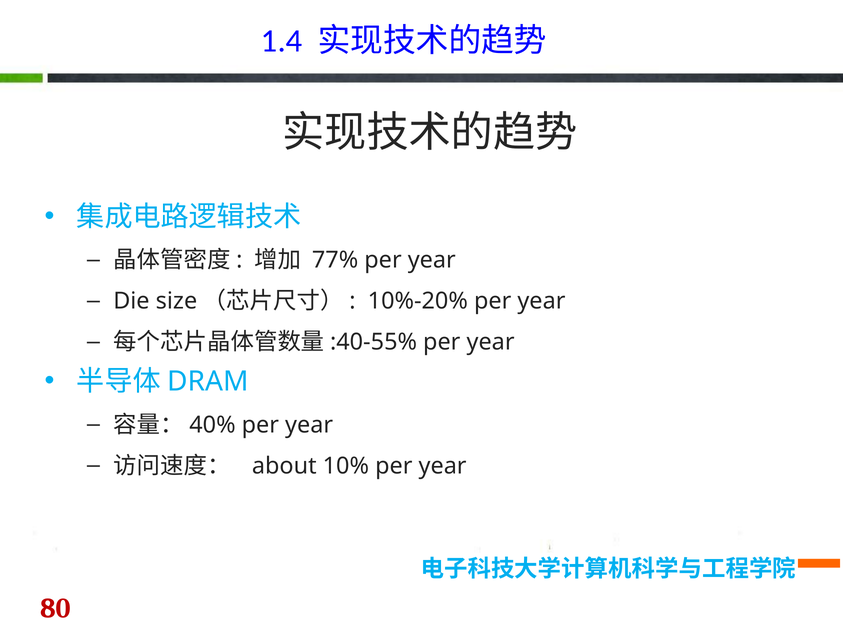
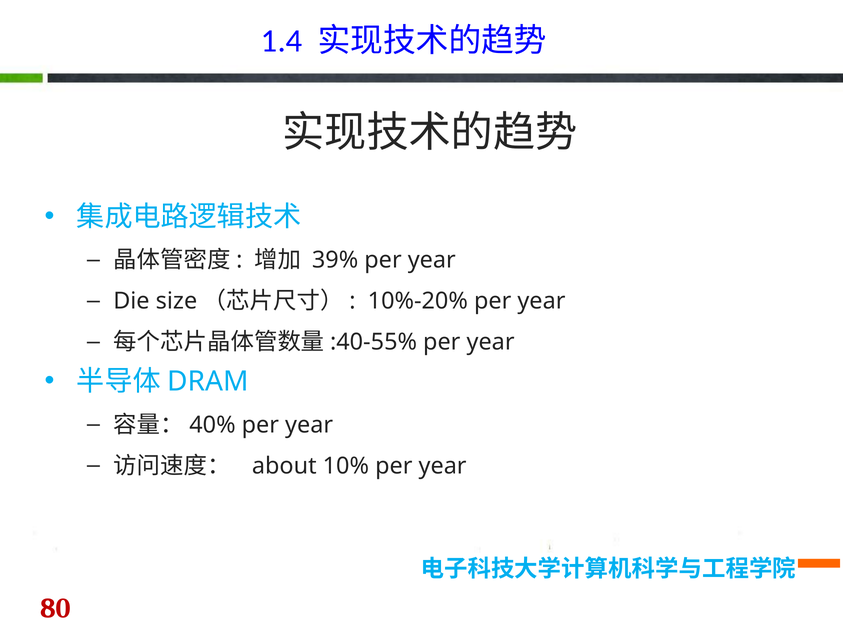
77%: 77% -> 39%
